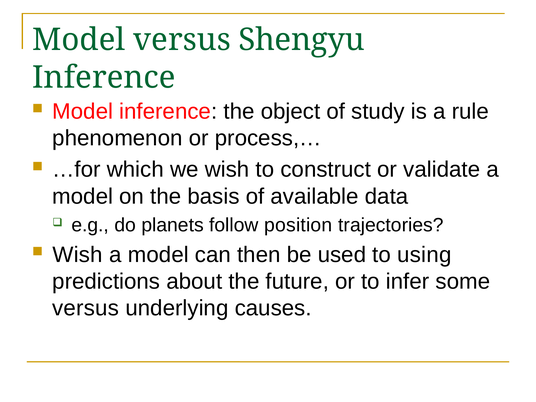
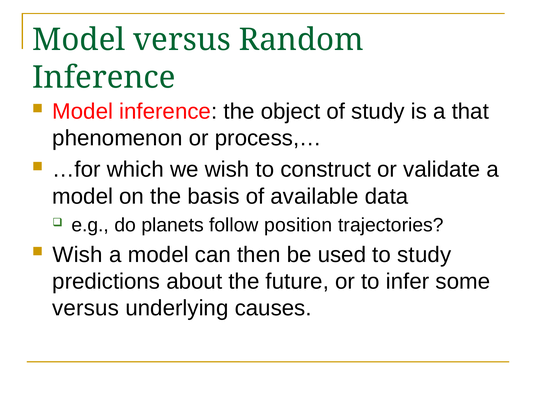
Shengyu: Shengyu -> Random
rule: rule -> that
to using: using -> study
